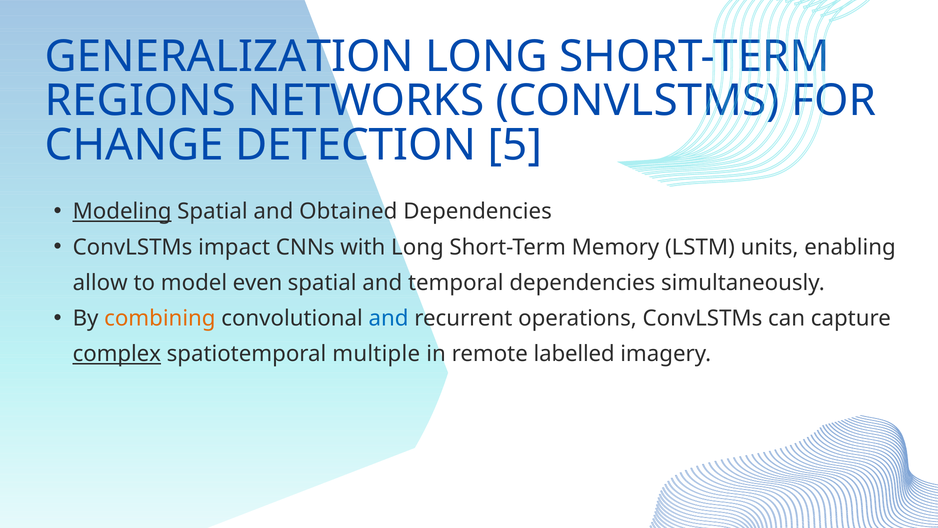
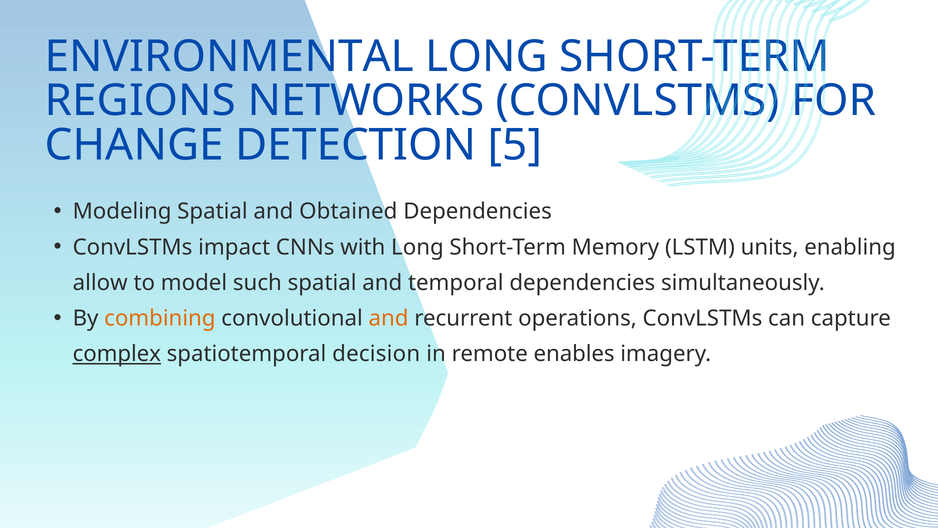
GENERALIZATION: GENERALIZATION -> ENVIRONMENTAL
Modeling underline: present -> none
even: even -> such
and at (389, 318) colour: blue -> orange
multiple: multiple -> decision
labelled: labelled -> enables
